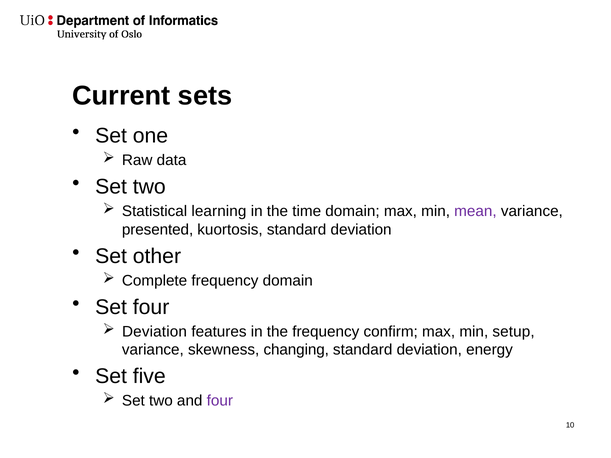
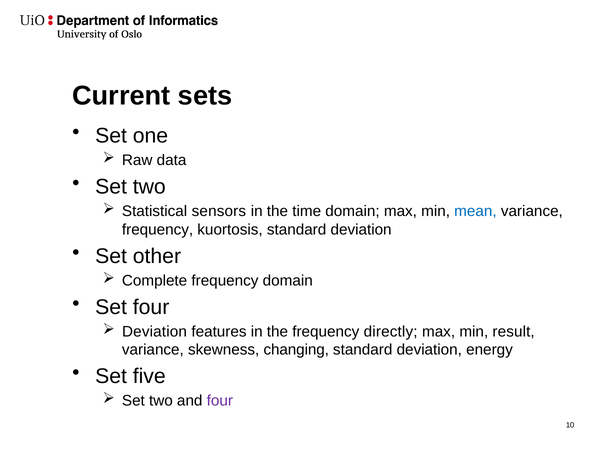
learning: learning -> sensors
mean colour: purple -> blue
presented at (158, 230): presented -> frequency
confirm: confirm -> directly
setup: setup -> result
